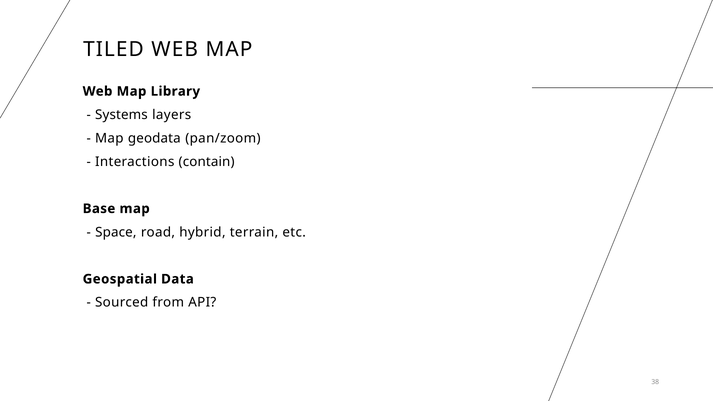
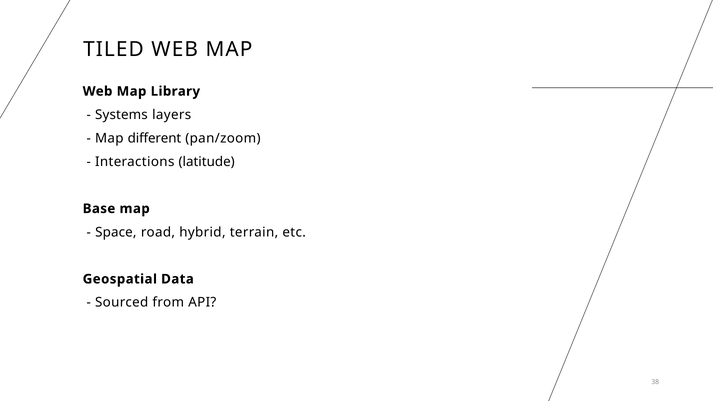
geodata: geodata -> different
contain: contain -> latitude
